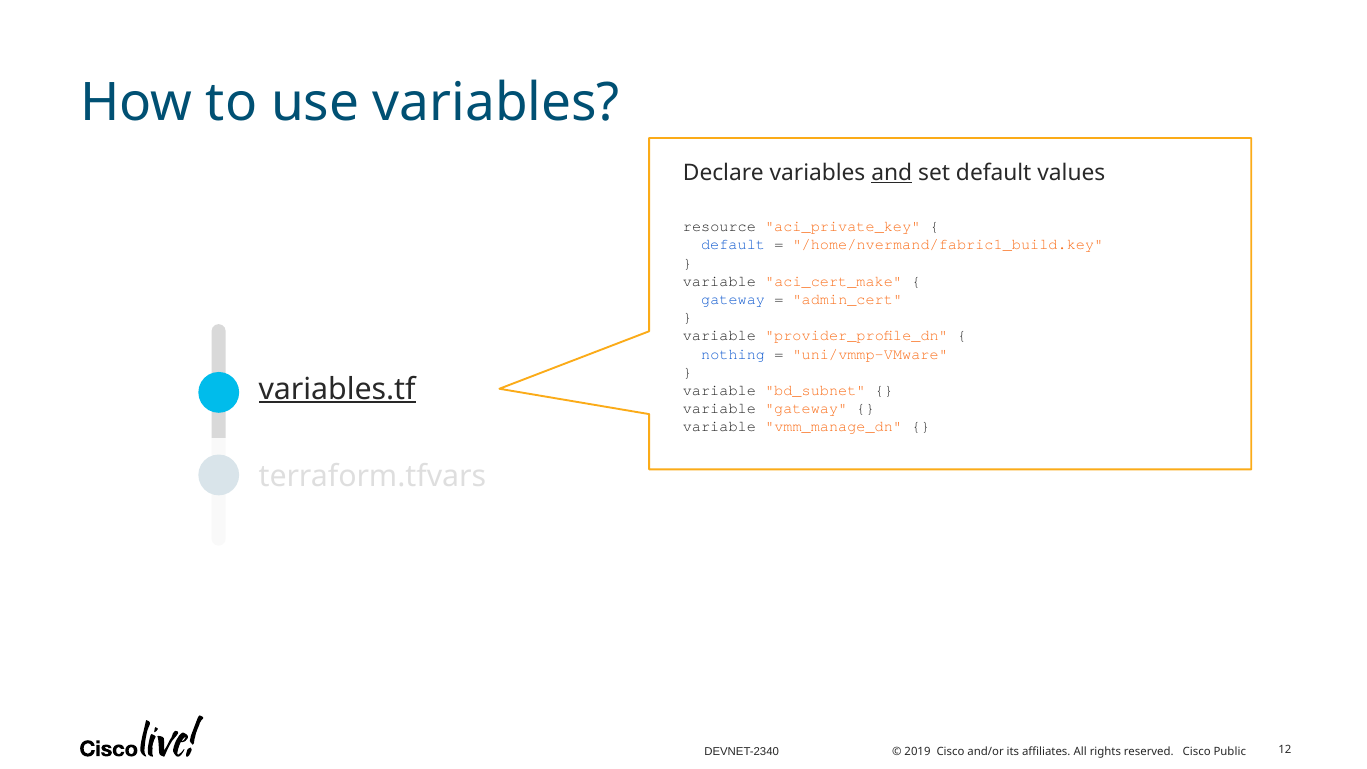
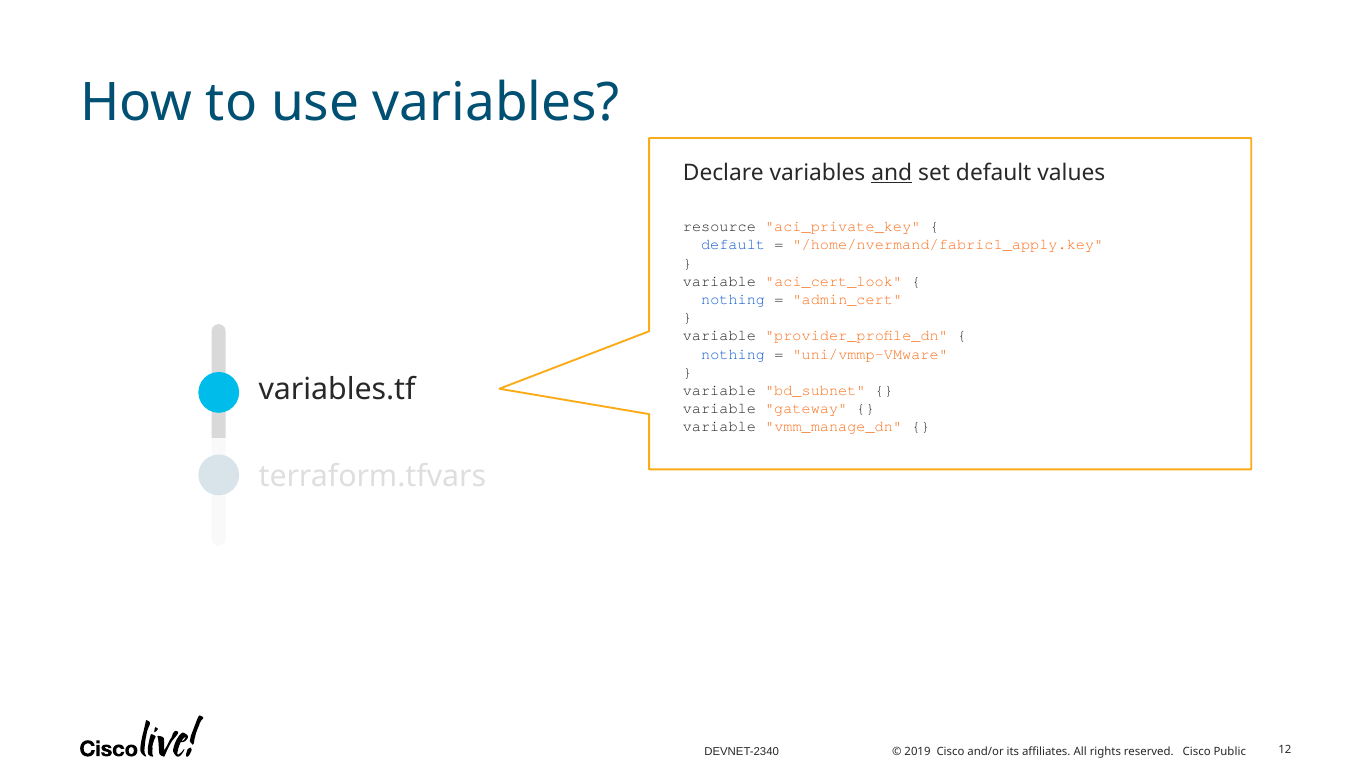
/home/nvermand/fabric1_build.key: /home/nvermand/fabric1_build.key -> /home/nvermand/fabric1_apply.key
aci_cert_make: aci_cert_make -> aci_cert_look
gateway at (733, 299): gateway -> nothing
variables.tf underline: present -> none
